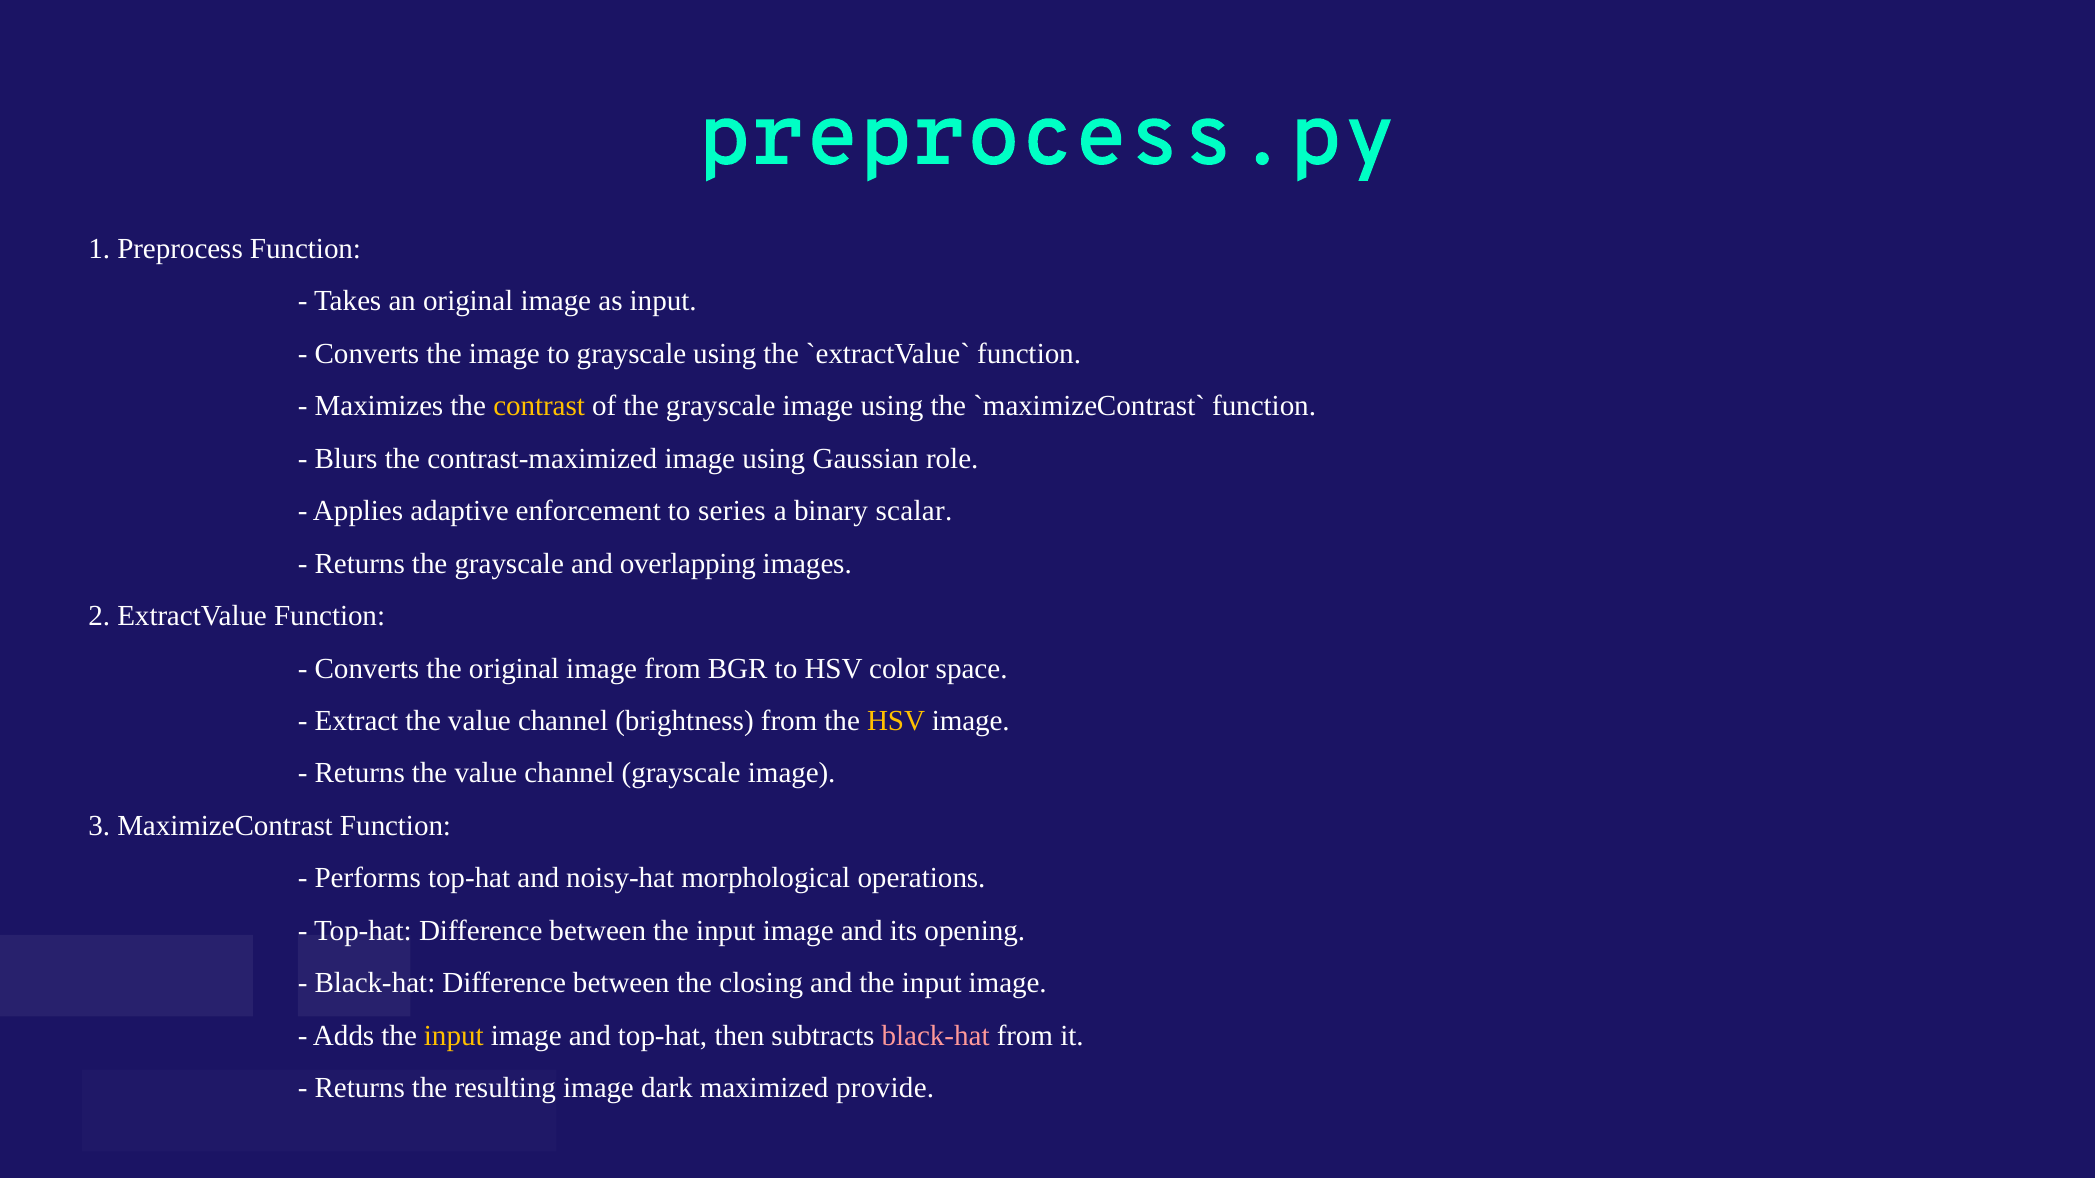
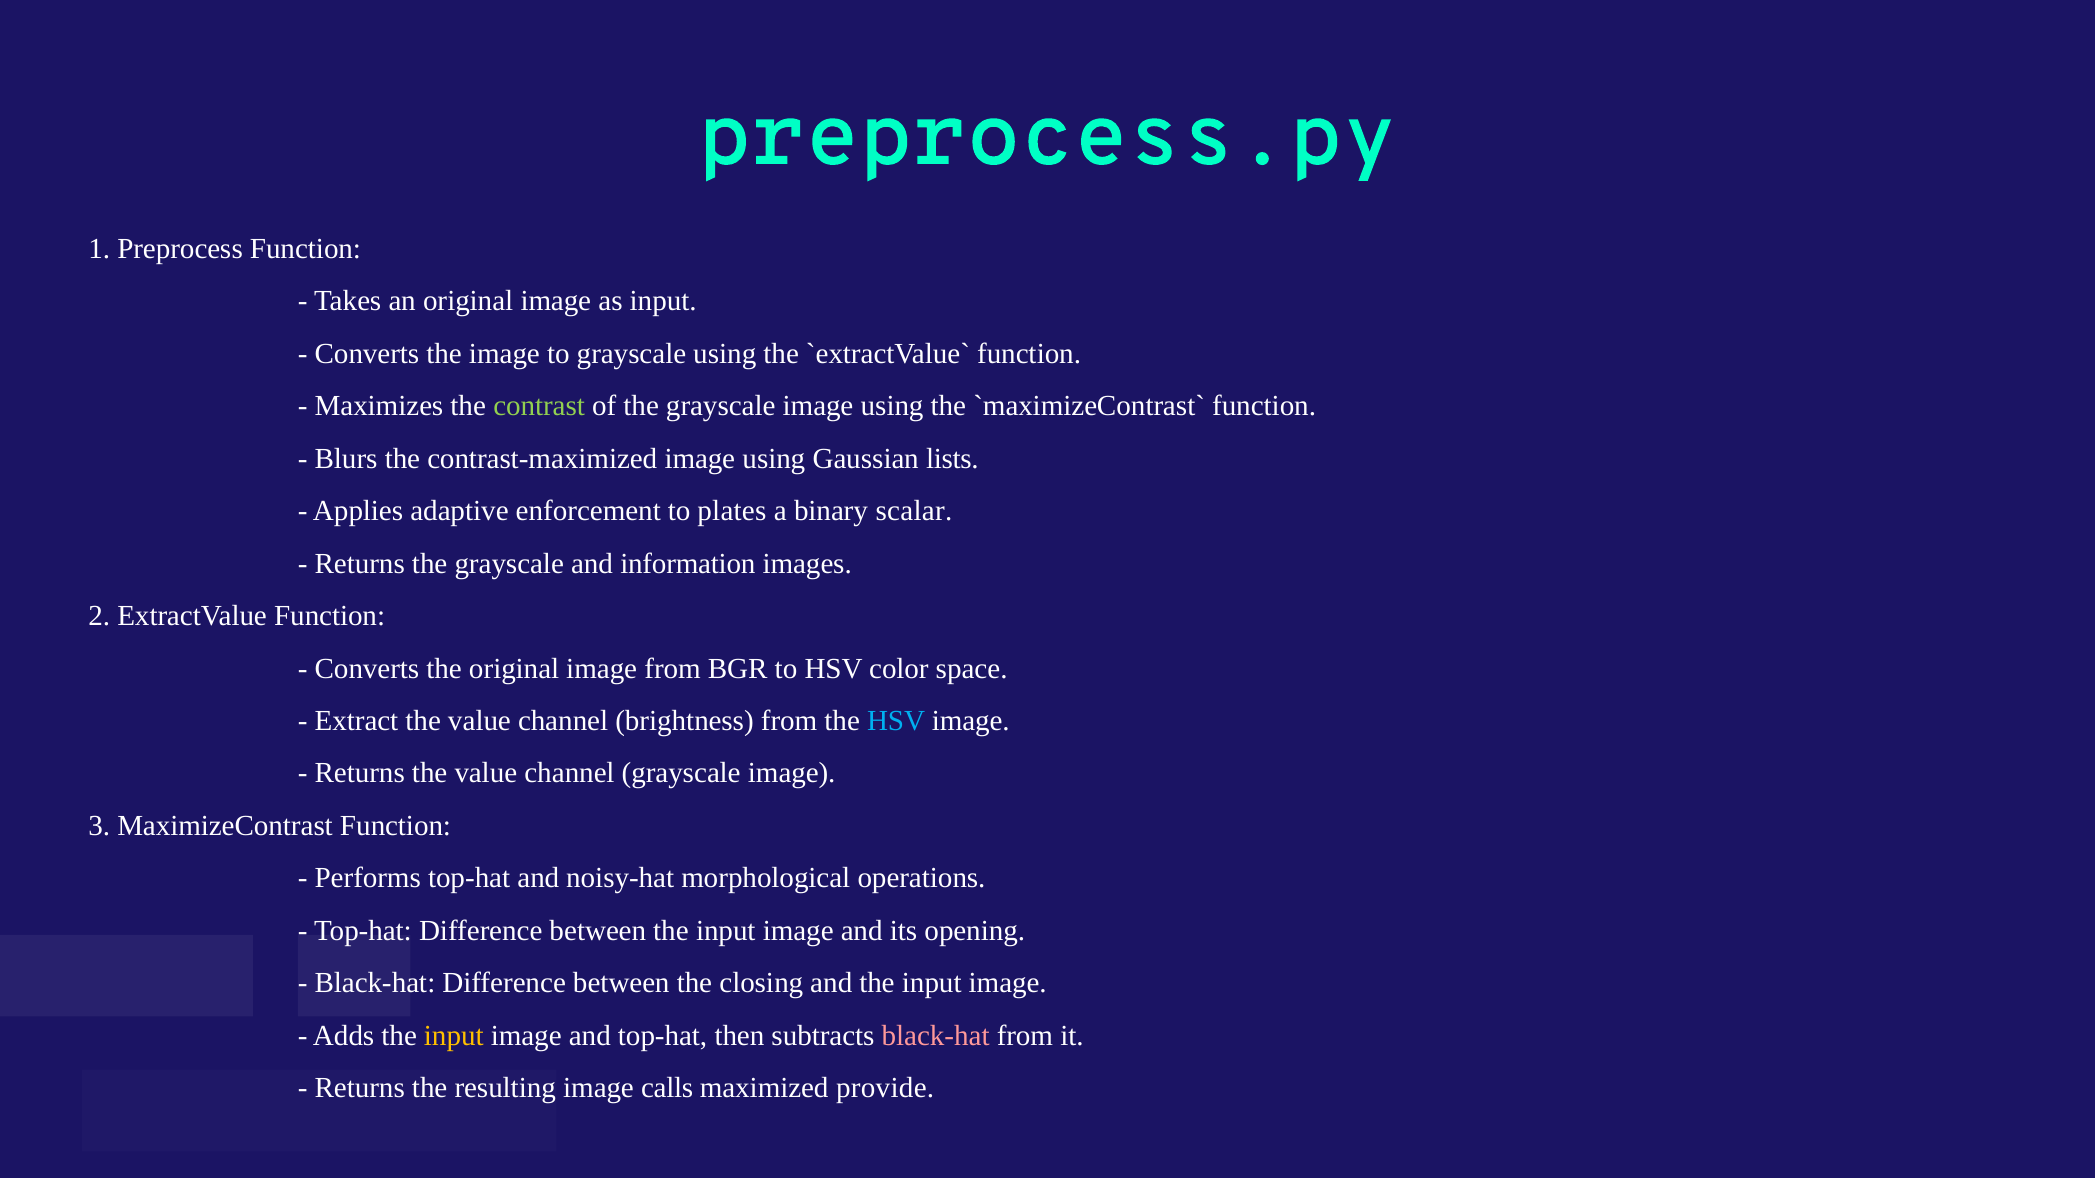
contrast colour: yellow -> light green
role: role -> lists
series: series -> plates
overlapping: overlapping -> information
HSV at (896, 721) colour: yellow -> light blue
dark: dark -> calls
